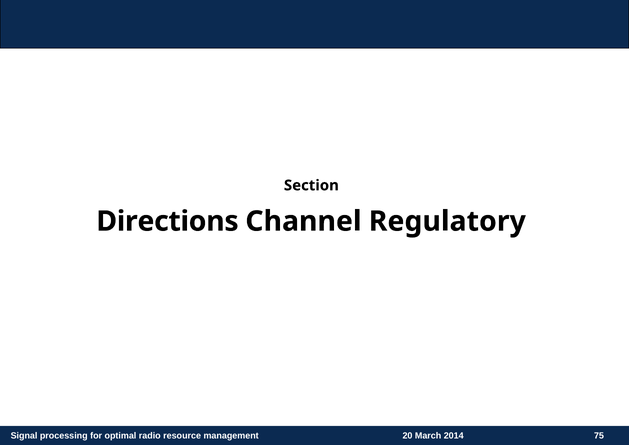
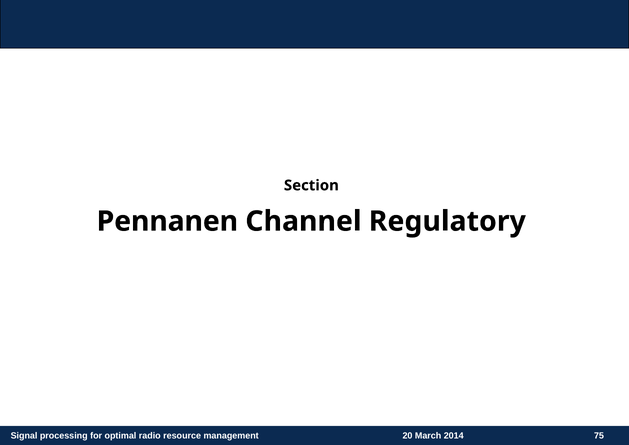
Directions: Directions -> Pennanen
